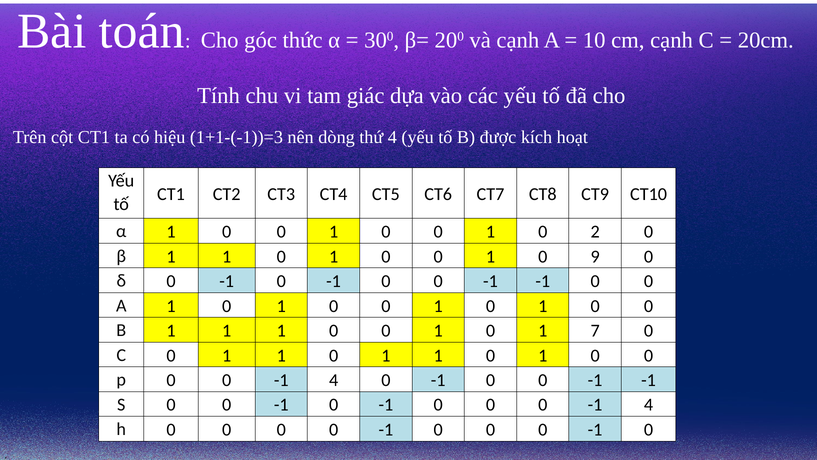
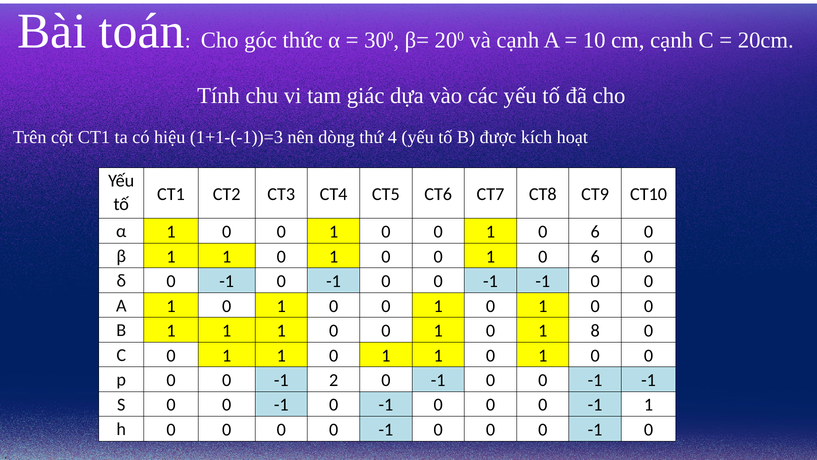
2 at (595, 232): 2 -> 6
9 at (595, 256): 9 -> 6
7: 7 -> 8
4 at (334, 380): 4 -> 2
4 at (649, 405): 4 -> 1
